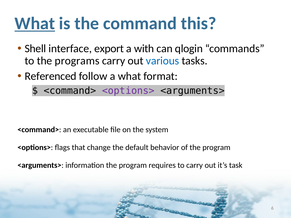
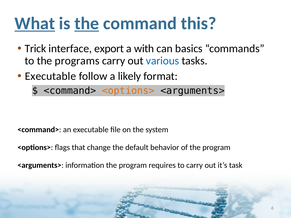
the at (87, 23) underline: none -> present
Shell: Shell -> Trick
qlogin: qlogin -> basics
Referenced at (51, 76): Referenced -> Executable
a what: what -> likely
<options> at (128, 91) colour: purple -> orange
